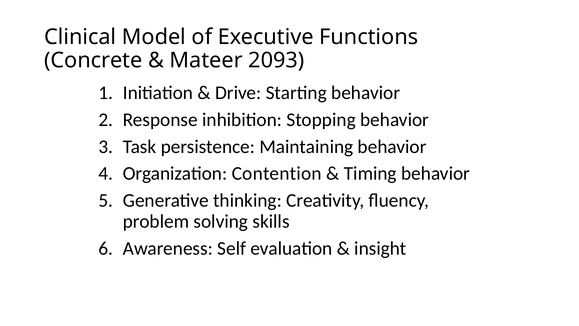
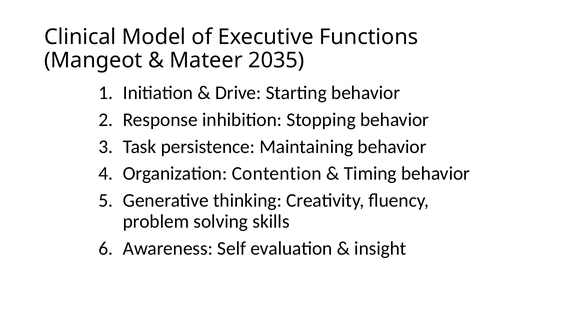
Concrete: Concrete -> Mangeot
2093: 2093 -> 2035
